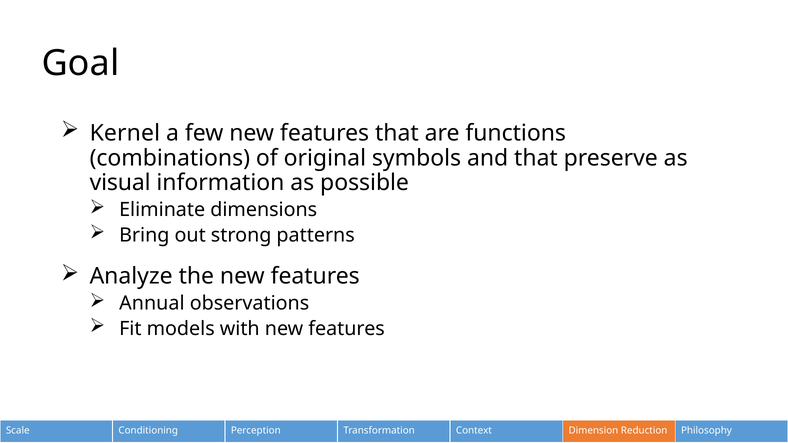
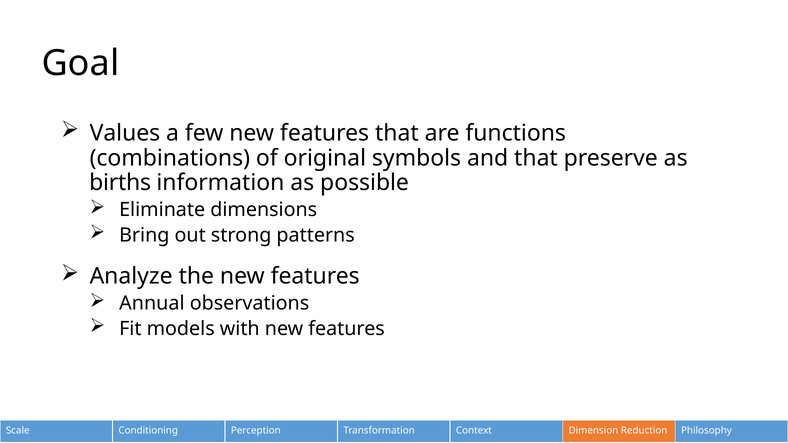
Kernel: Kernel -> Values
visual: visual -> births
